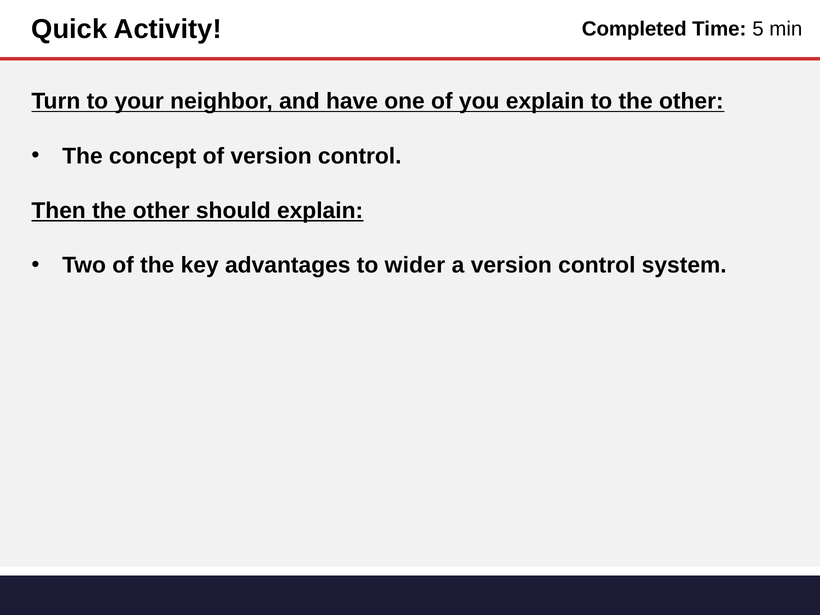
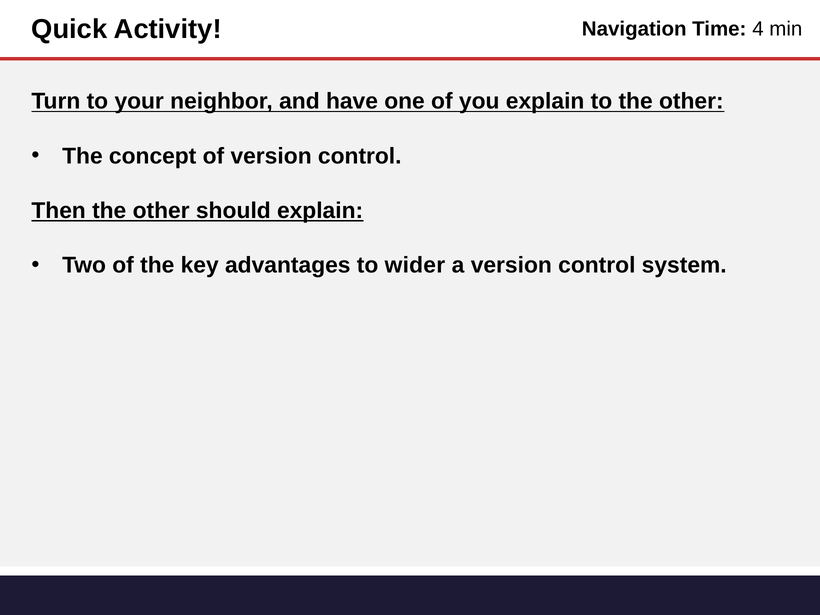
Completed: Completed -> Navigation
5: 5 -> 4
